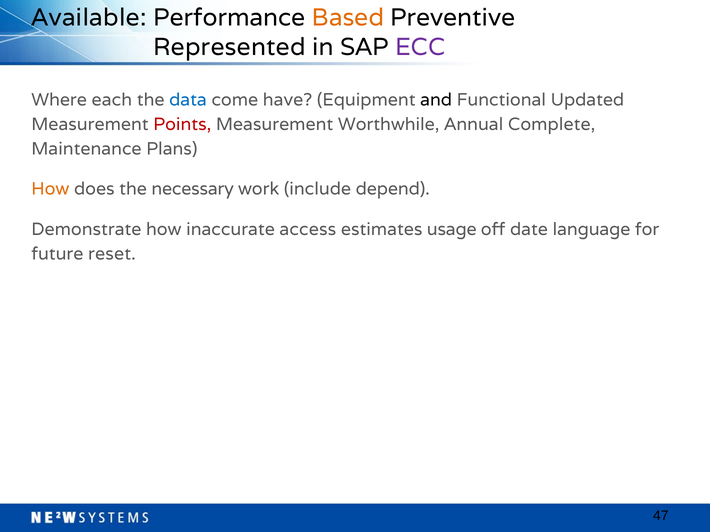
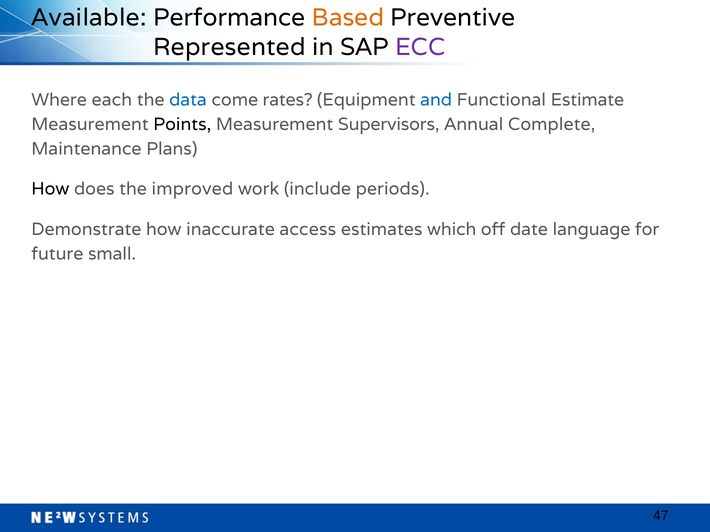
have: have -> rates
and colour: black -> blue
Updated: Updated -> Estimate
Points colour: red -> black
Worthwhile: Worthwhile -> Supervisors
How at (50, 189) colour: orange -> black
necessary: necessary -> improved
depend: depend -> periods
usage: usage -> which
reset: reset -> small
